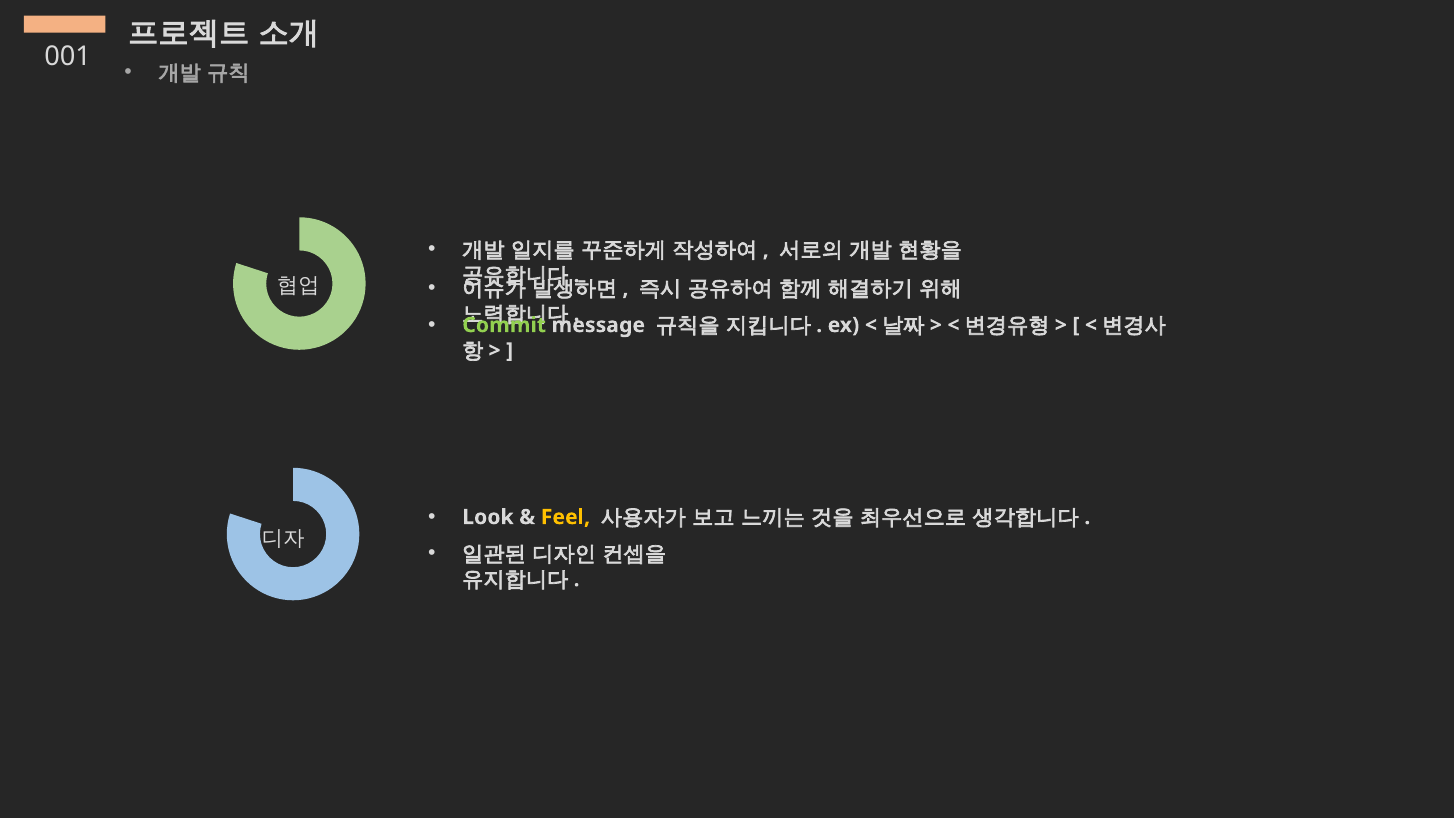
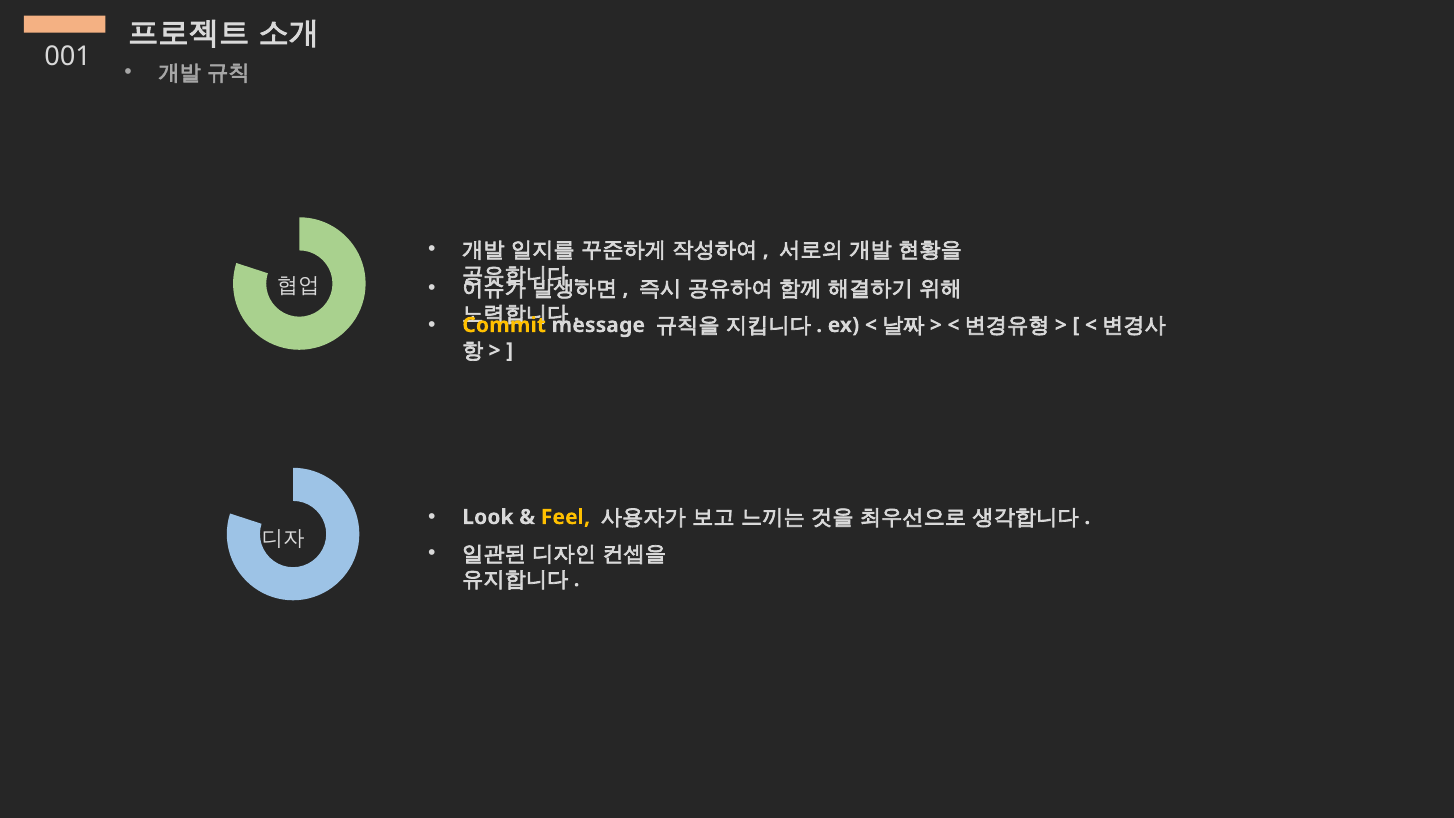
Commit colour: light green -> yellow
